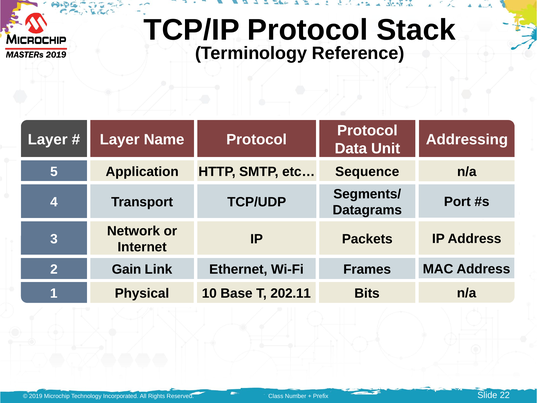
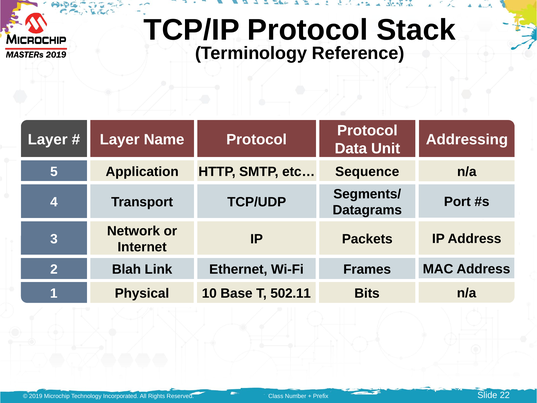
Gain: Gain -> Blah
202.11: 202.11 -> 502.11
